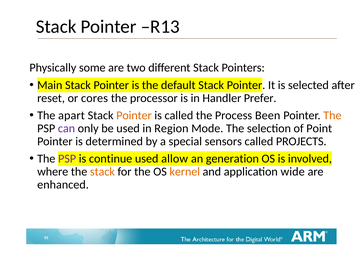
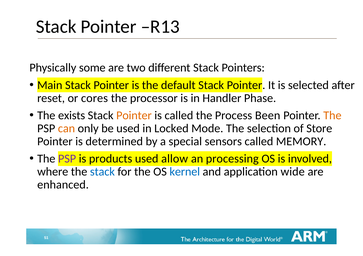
Prefer: Prefer -> Phase
apart: apart -> exists
can colour: purple -> orange
Region: Region -> Locked
Point: Point -> Store
PROJECTS: PROJECTS -> MEMORY
continue: continue -> products
generation: generation -> processing
stack at (102, 172) colour: orange -> blue
kernel colour: orange -> blue
